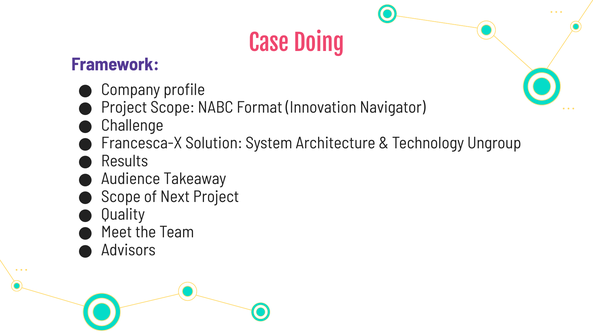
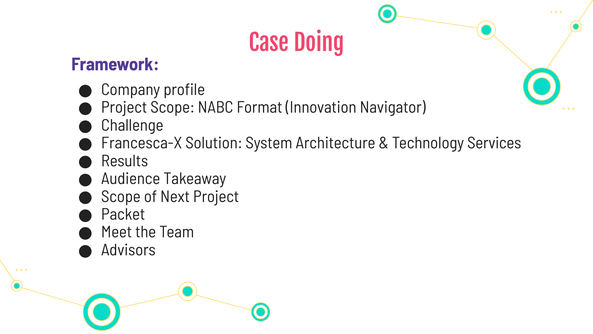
Ungroup: Ungroup -> Services
Quality: Quality -> Packet
